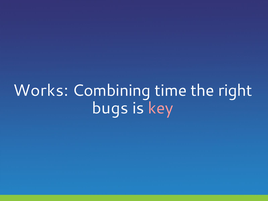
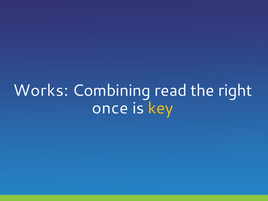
time: time -> read
bugs: bugs -> once
key colour: pink -> yellow
